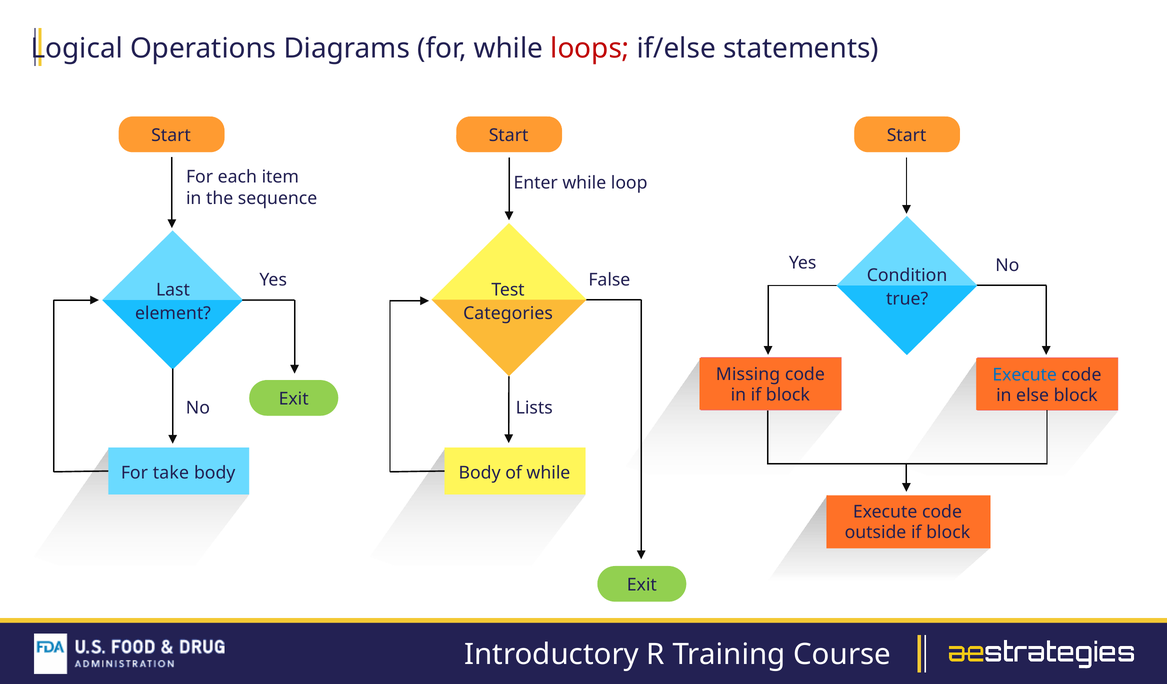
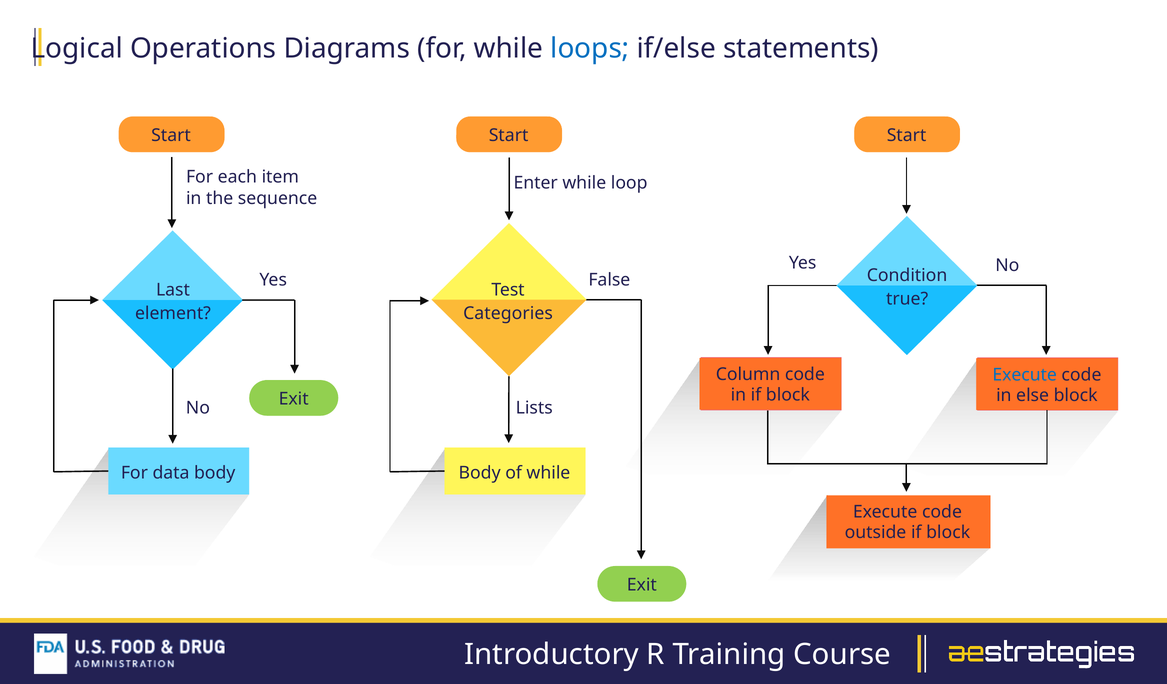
loops colour: red -> blue
Missing: Missing -> Column
take: take -> data
